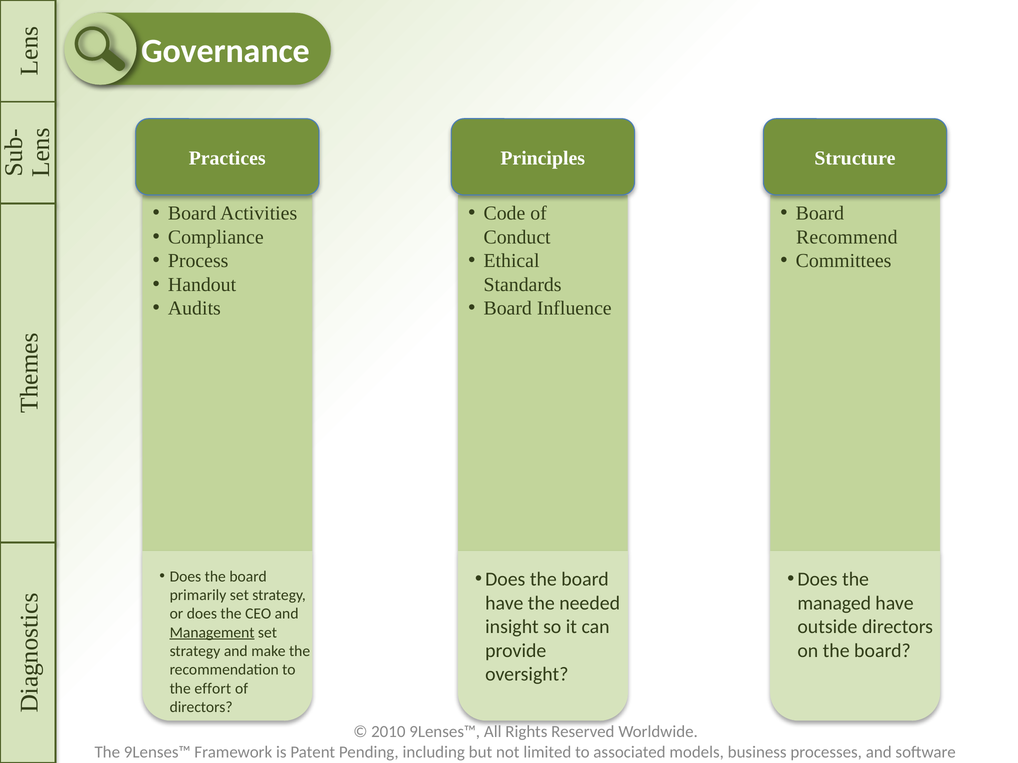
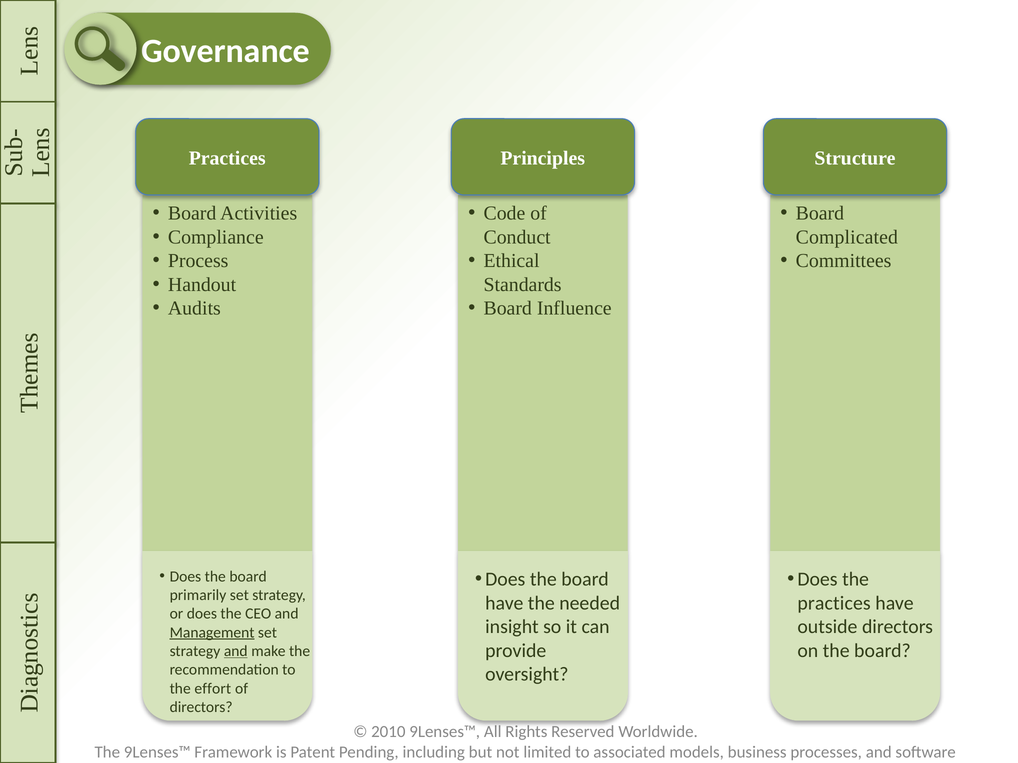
Recommend: Recommend -> Complicated
managed at (834, 603): managed -> practices
and at (236, 651) underline: none -> present
